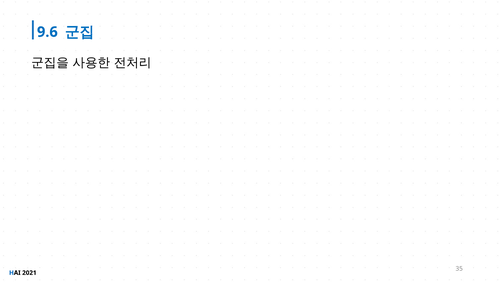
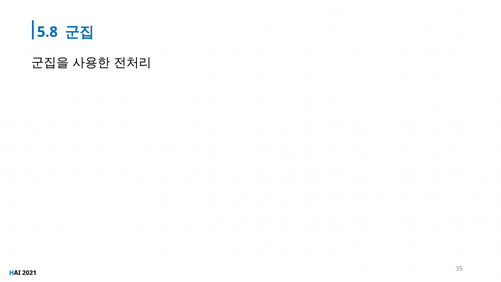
9.6: 9.6 -> 5.8
